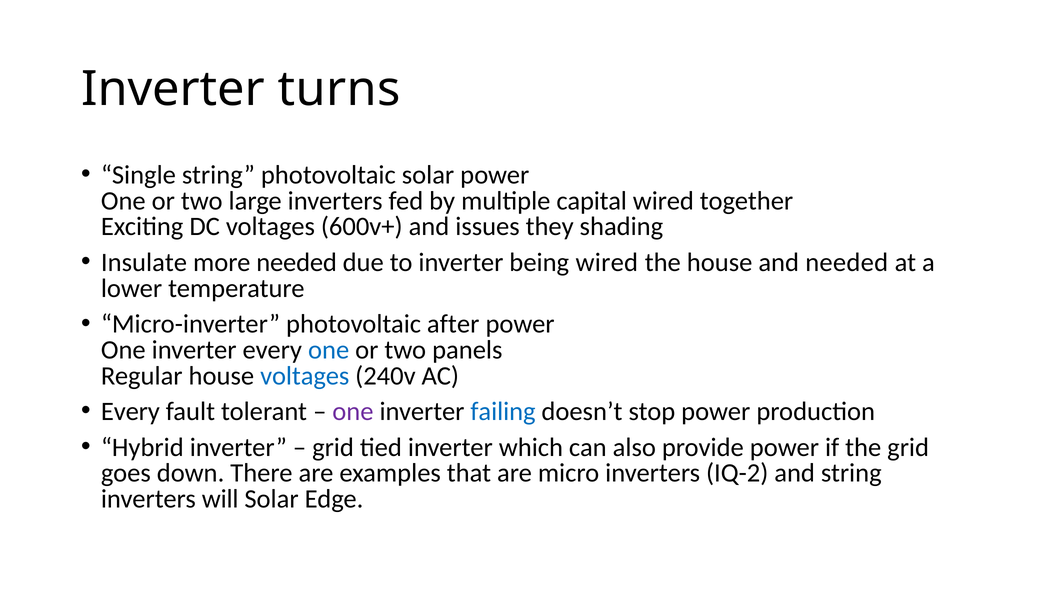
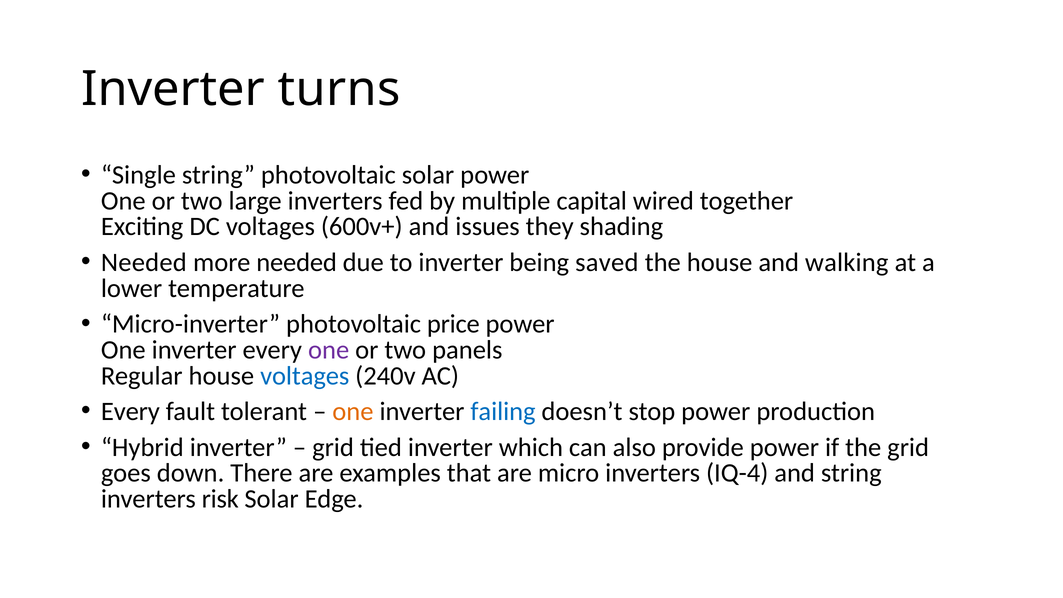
Insulate at (144, 262): Insulate -> Needed
being wired: wired -> saved
and needed: needed -> walking
after: after -> price
one at (329, 350) colour: blue -> purple
one at (353, 412) colour: purple -> orange
IQ-2: IQ-2 -> IQ-4
will: will -> risk
